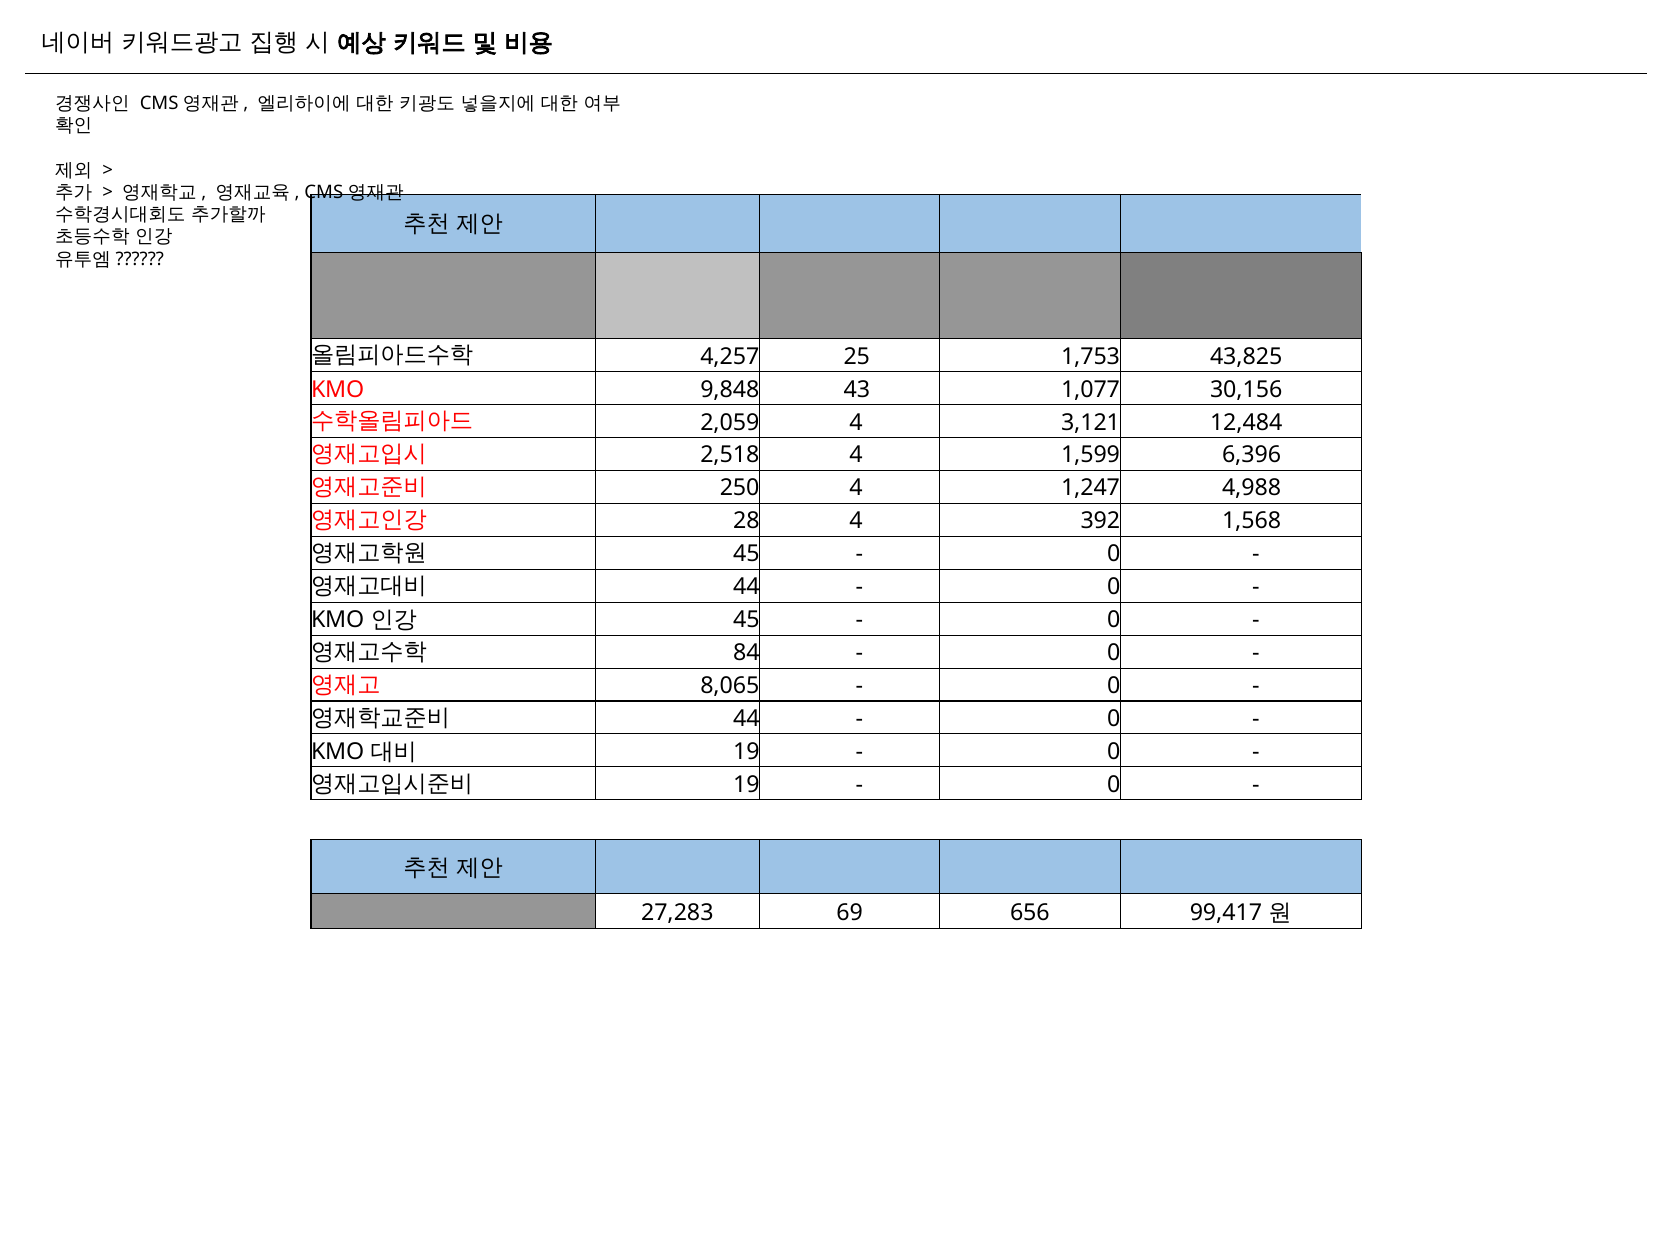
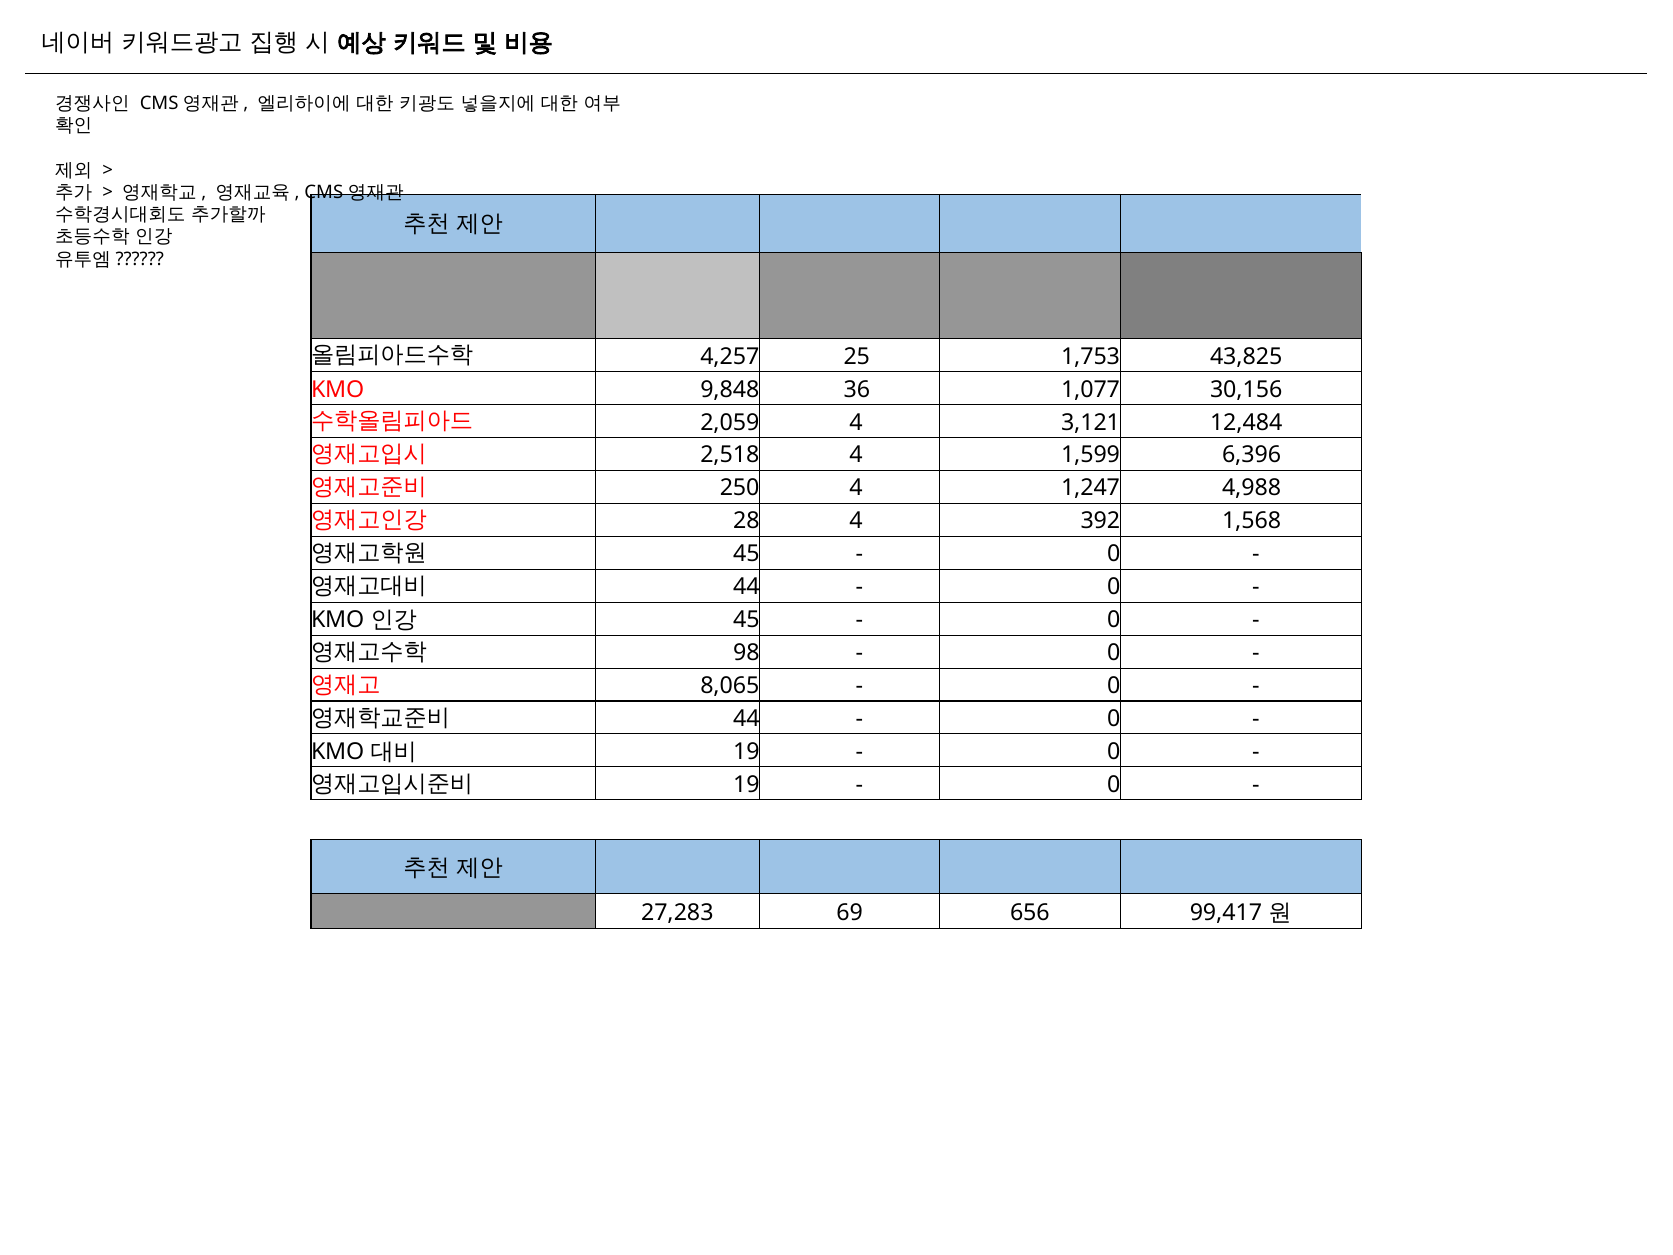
43: 43 -> 36
84: 84 -> 98
